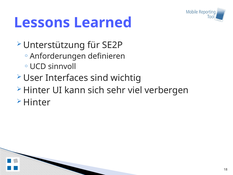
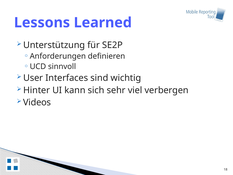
Hinter at (37, 102): Hinter -> Videos
